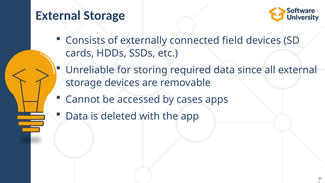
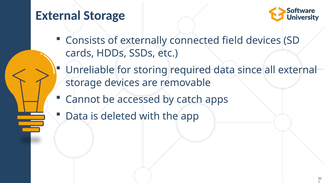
cases: cases -> catch
